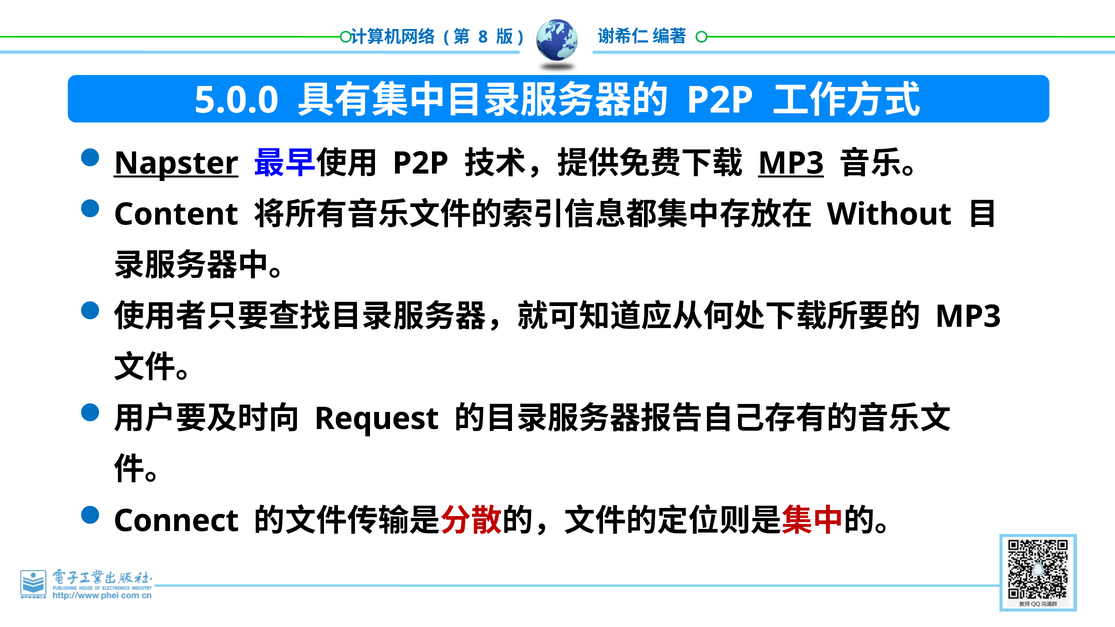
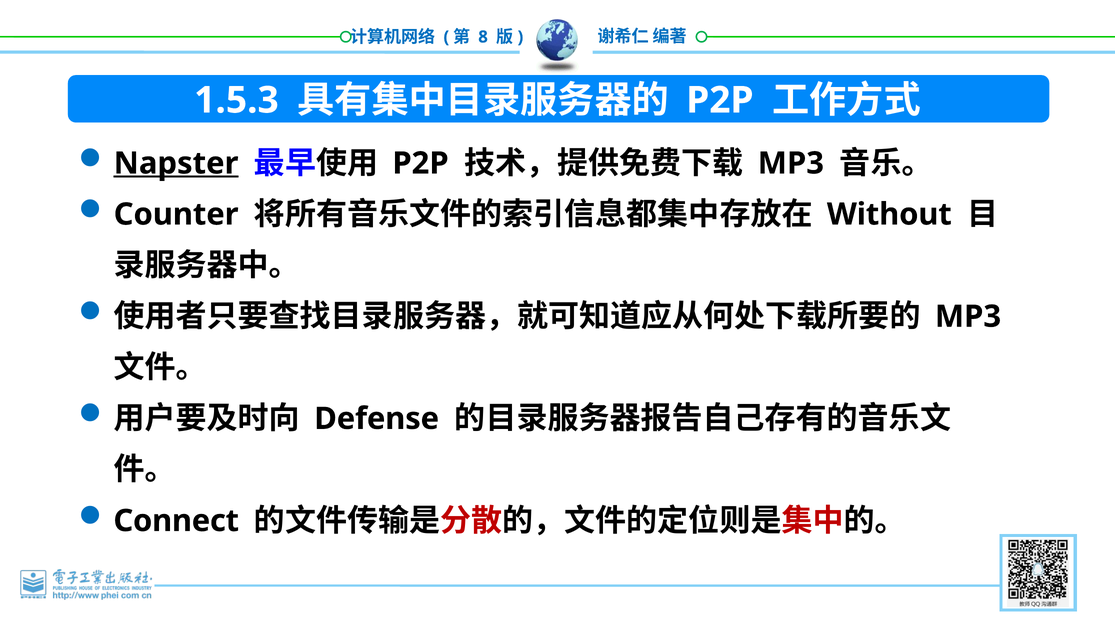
5.0.0: 5.0.0 -> 1.5.3
MP3 at (791, 163) underline: present -> none
Content: Content -> Counter
Request: Request -> Defense
